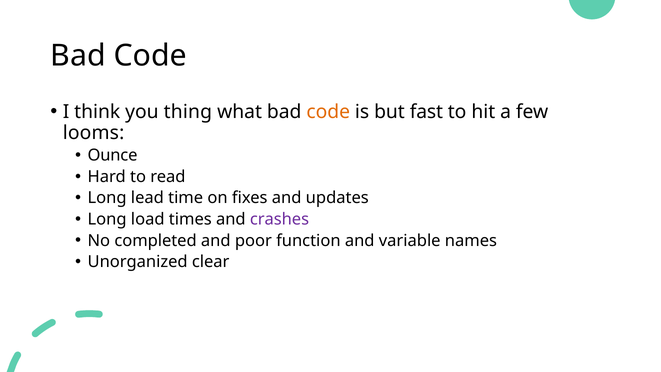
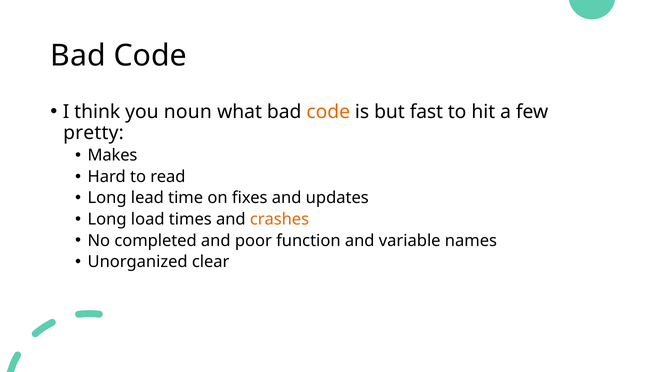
thing: thing -> noun
looms: looms -> pretty
Ounce: Ounce -> Makes
crashes colour: purple -> orange
